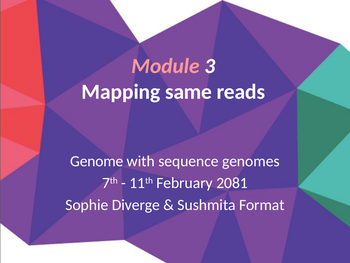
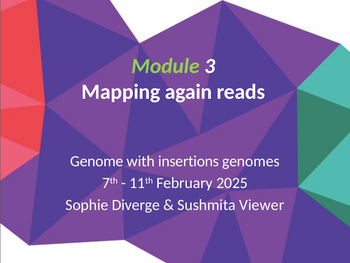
Module colour: pink -> light green
same: same -> again
sequence: sequence -> insertions
2081: 2081 -> 2025
Format: Format -> Viewer
